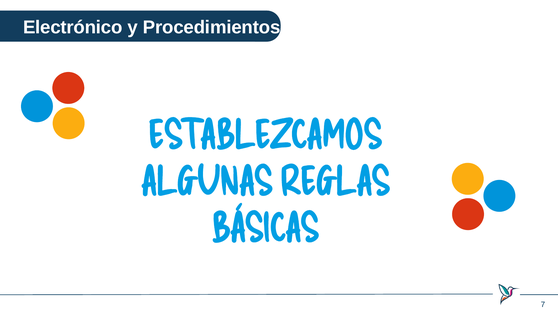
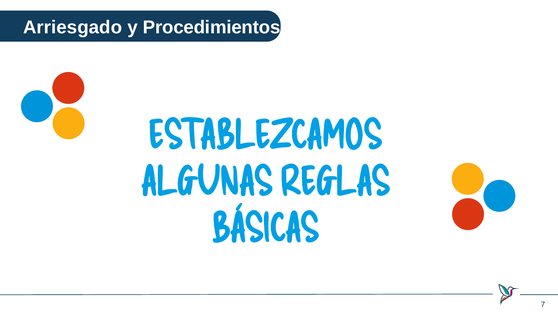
Electrónico: Electrónico -> Arriesgado
